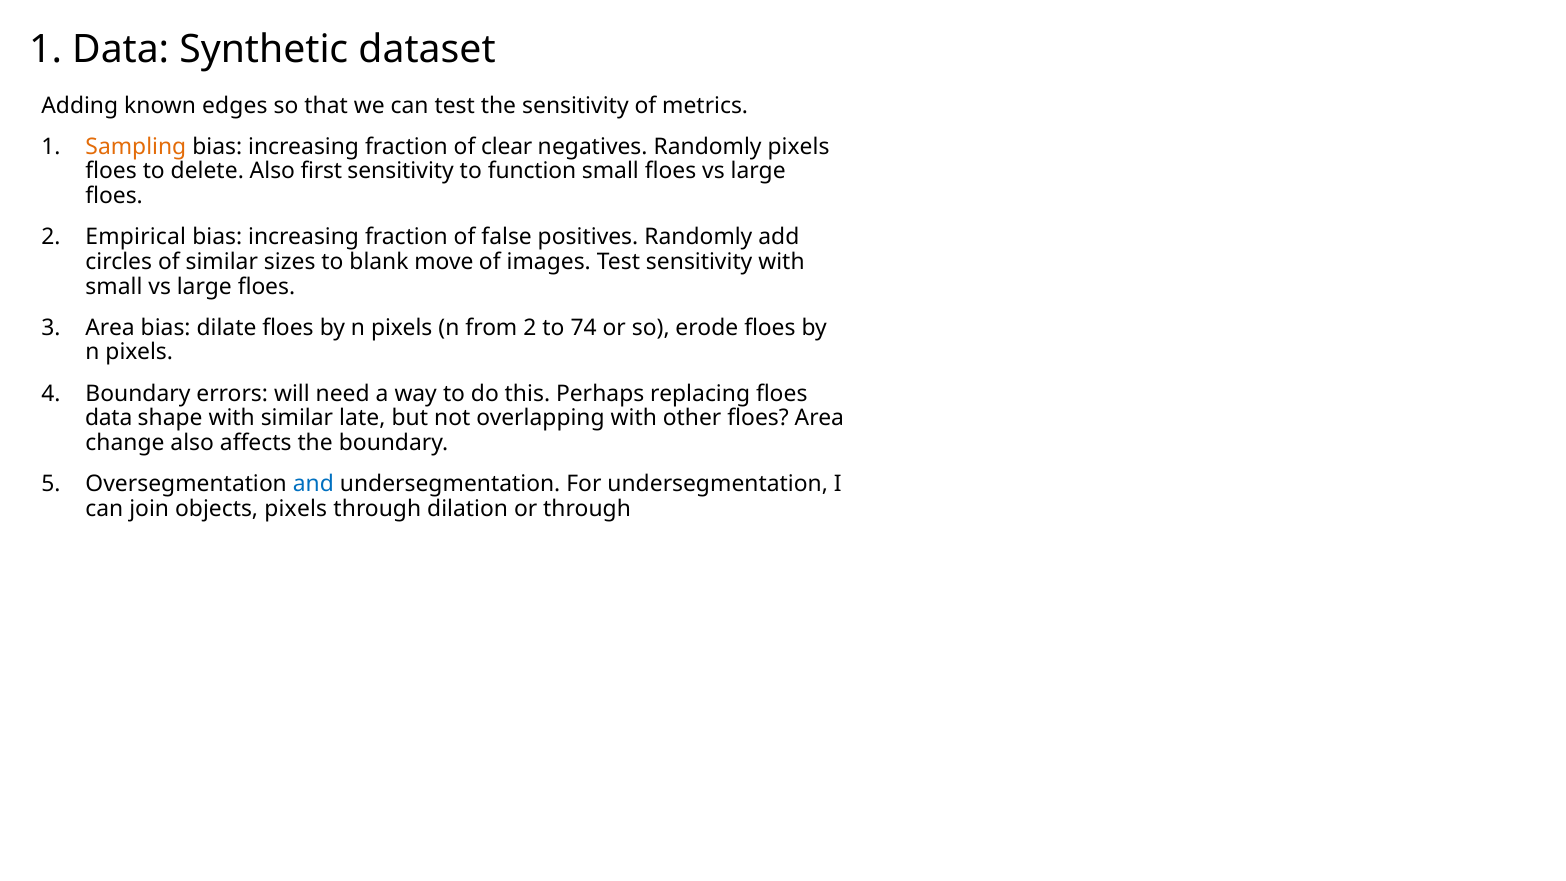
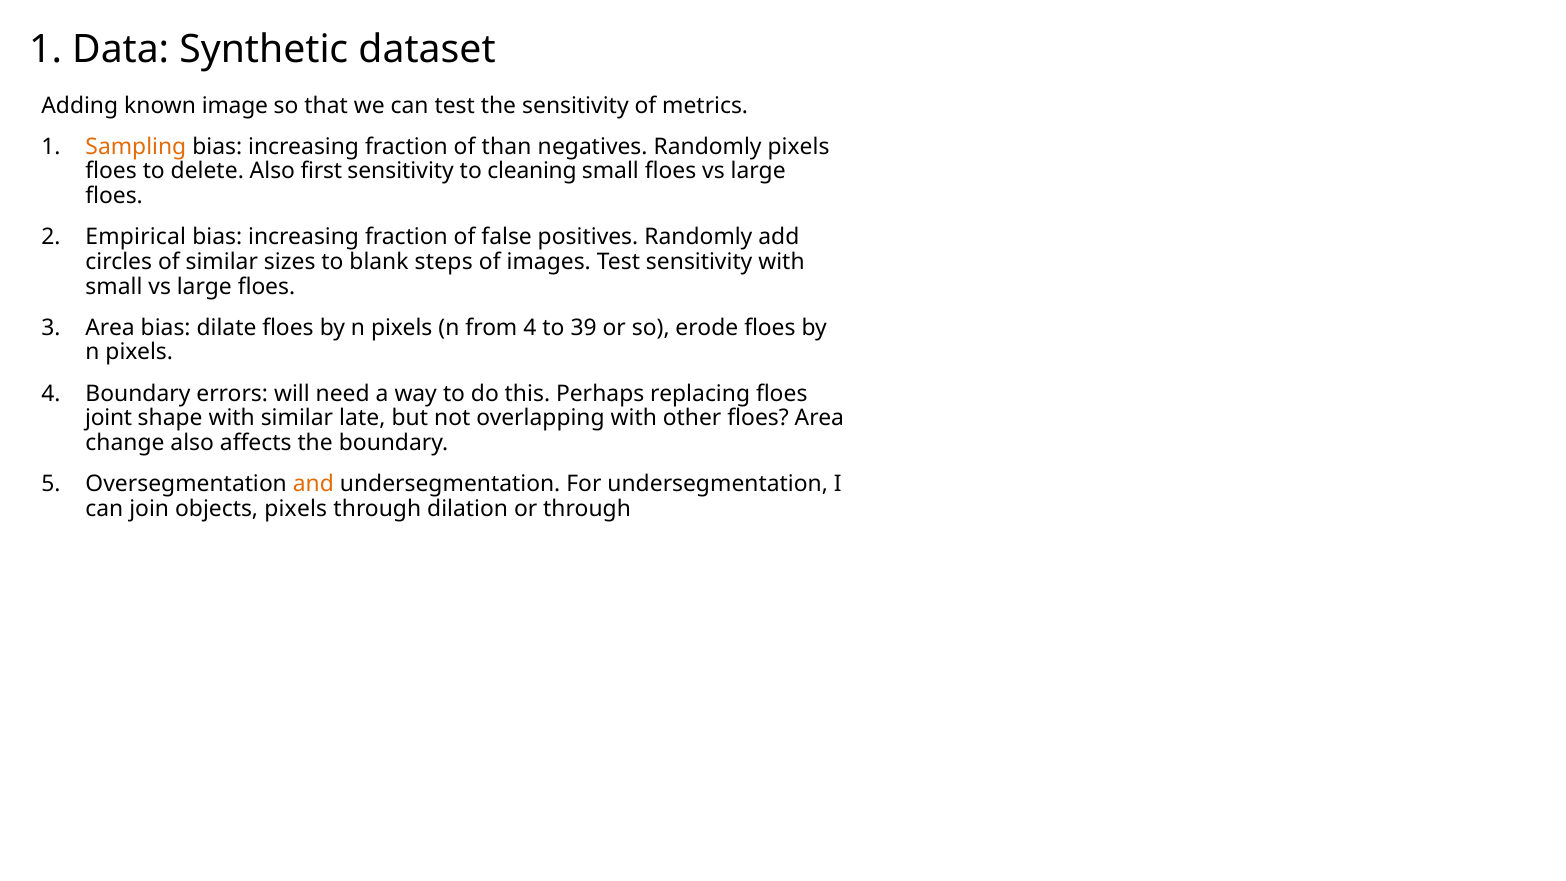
edges: edges -> image
clear: clear -> than
function: function -> cleaning
move: move -> steps
from 2: 2 -> 4
74: 74 -> 39
data at (109, 418): data -> joint
and colour: blue -> orange
